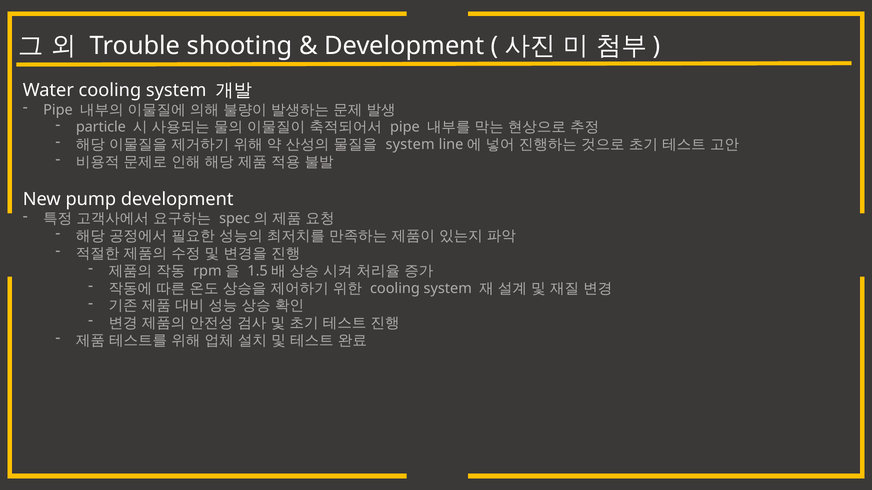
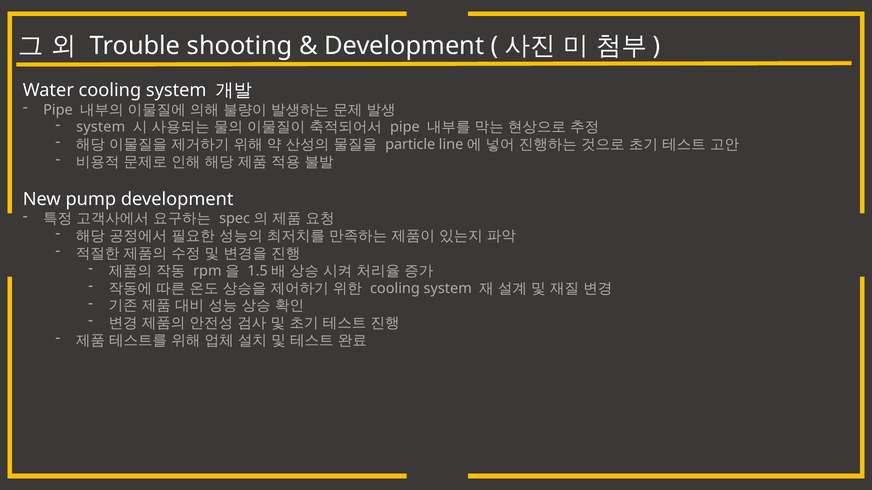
particle at (101, 127): particle -> system
system at (410, 145): system -> particle
